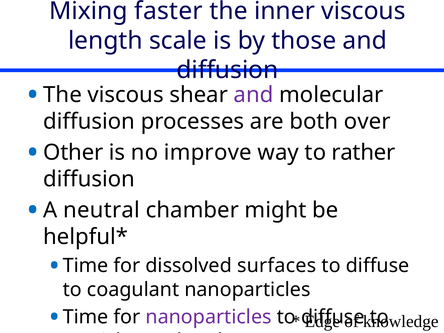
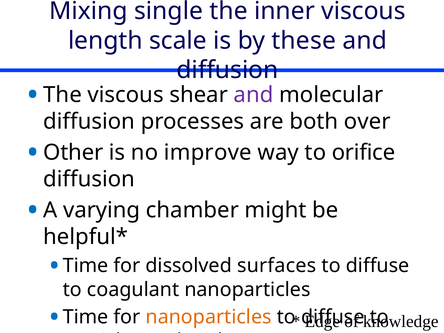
faster: faster -> single
those: those -> these
rather: rather -> orifice
neutral: neutral -> varying
nanoparticles at (209, 317) colour: purple -> orange
